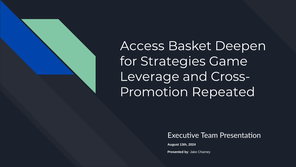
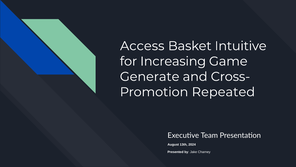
Deepen: Deepen -> Intuitive
Strategies: Strategies -> Increasing
Leverage: Leverage -> Generate
